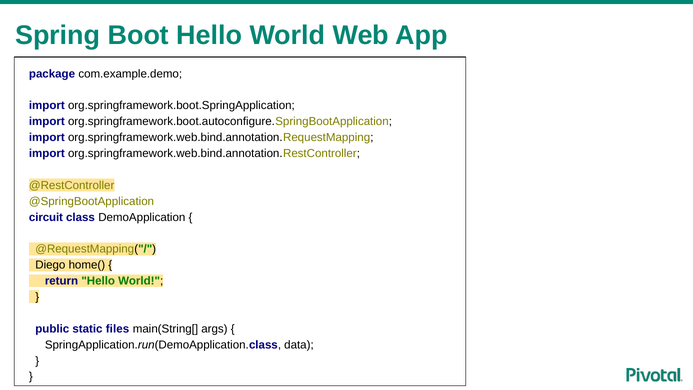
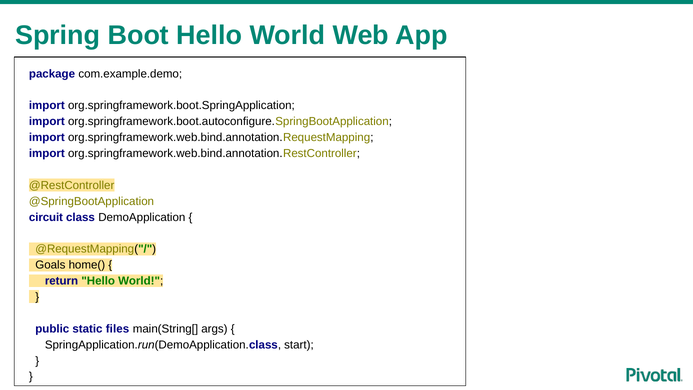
Diego: Diego -> Goals
data: data -> start
